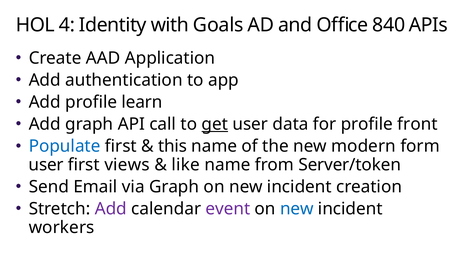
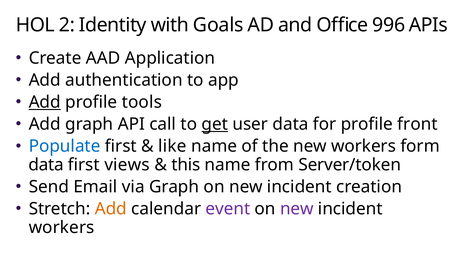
4: 4 -> 2
840: 840 -> 996
Add at (45, 102) underline: none -> present
learn: learn -> tools
this: this -> like
new modern: modern -> workers
user at (46, 165): user -> data
like: like -> this
Add at (111, 209) colour: purple -> orange
new at (297, 209) colour: blue -> purple
